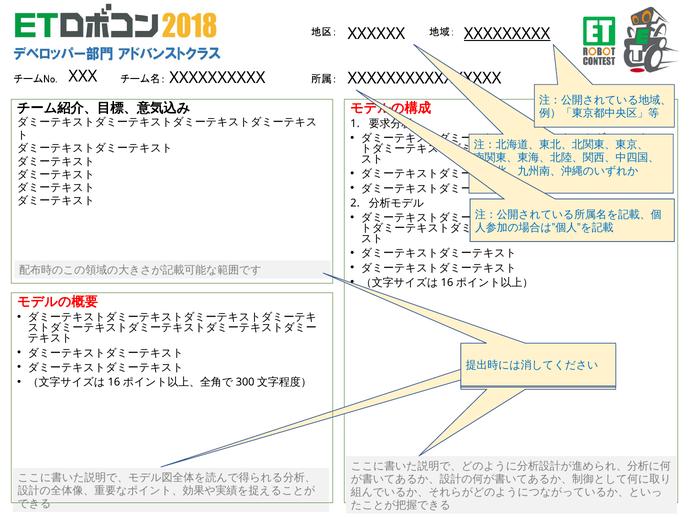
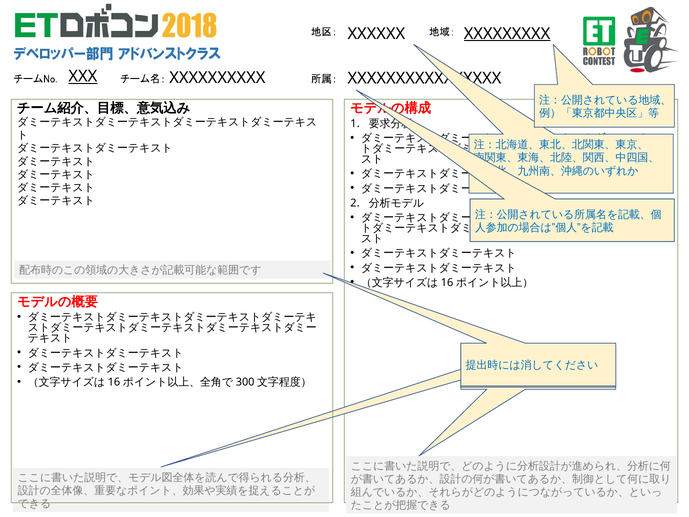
XXX underline: none -> present
